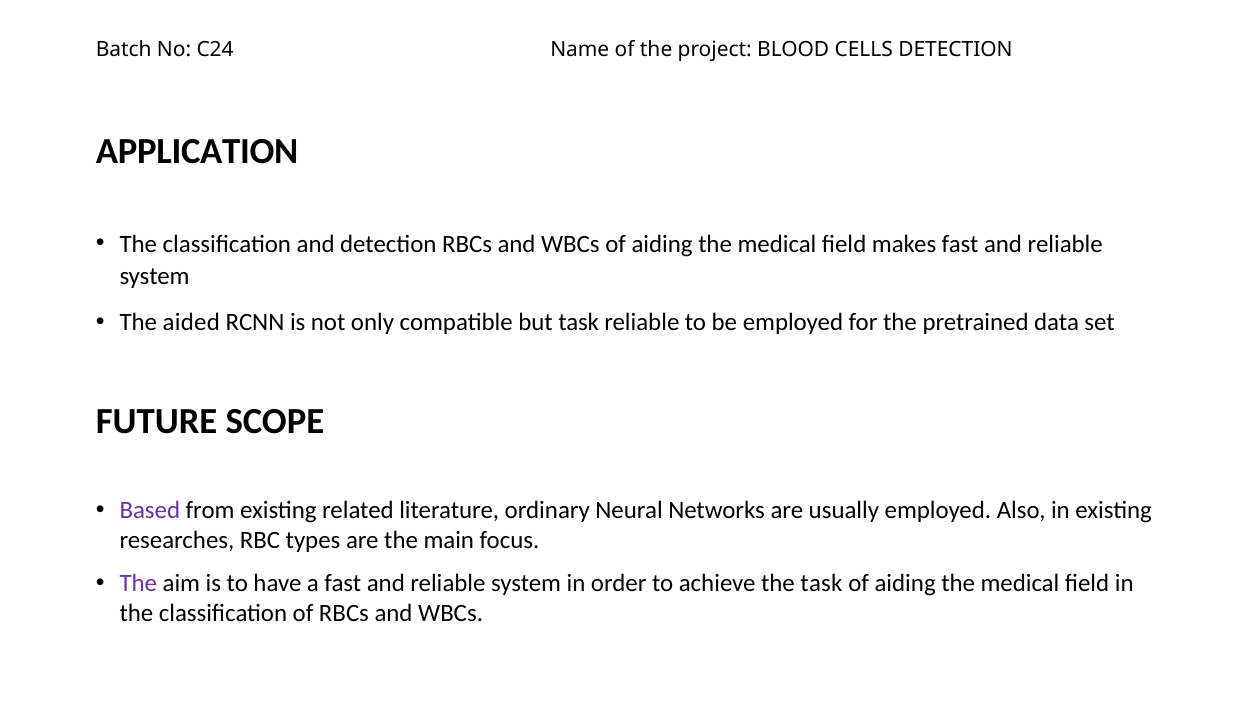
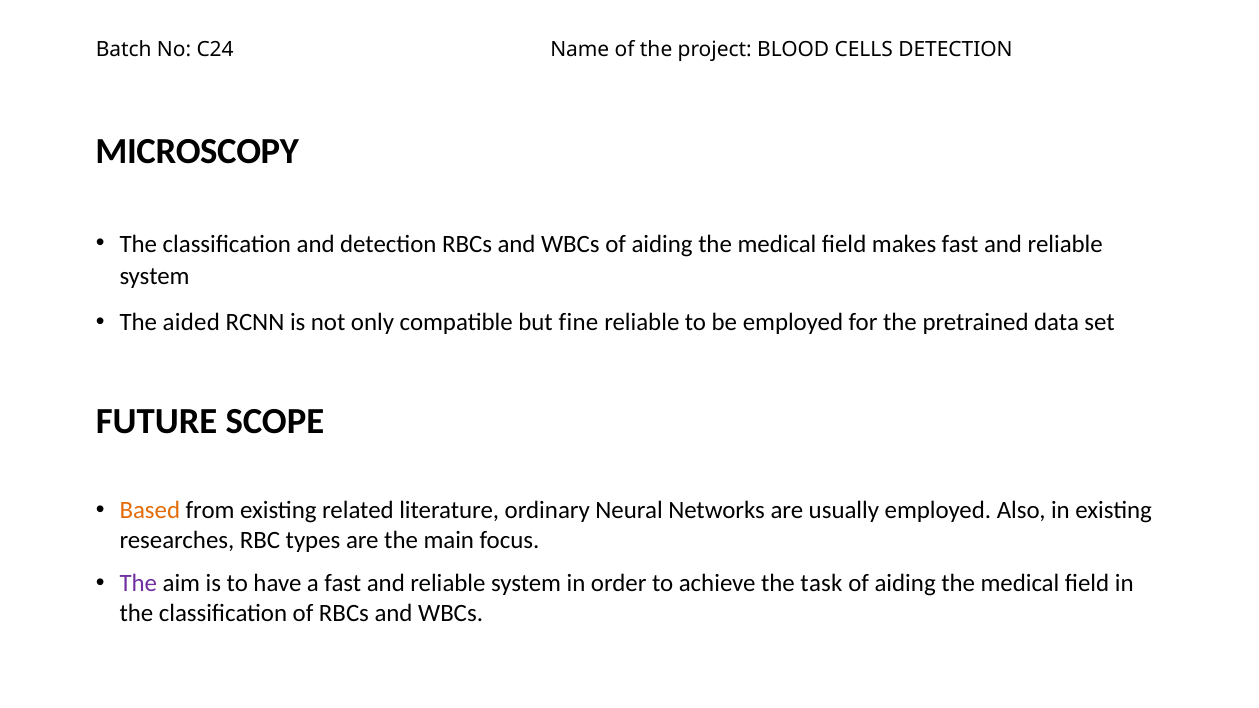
APPLICATION: APPLICATION -> MICROSCOPY
but task: task -> fine
Based colour: purple -> orange
